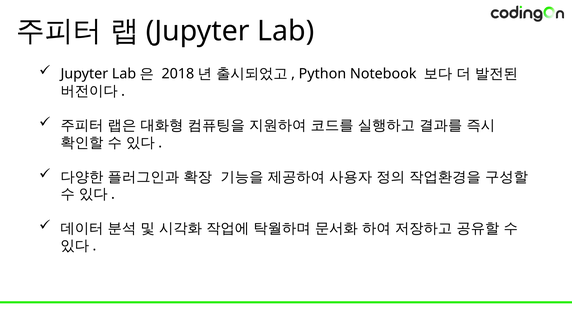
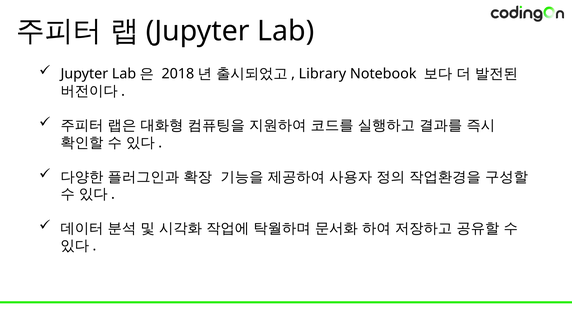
Python: Python -> Library
